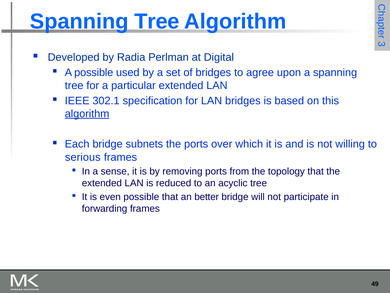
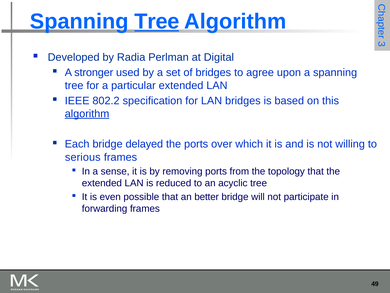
Tree at (157, 21) underline: none -> present
A possible: possible -> stronger
302.1: 302.1 -> 802.2
subnets: subnets -> delayed
